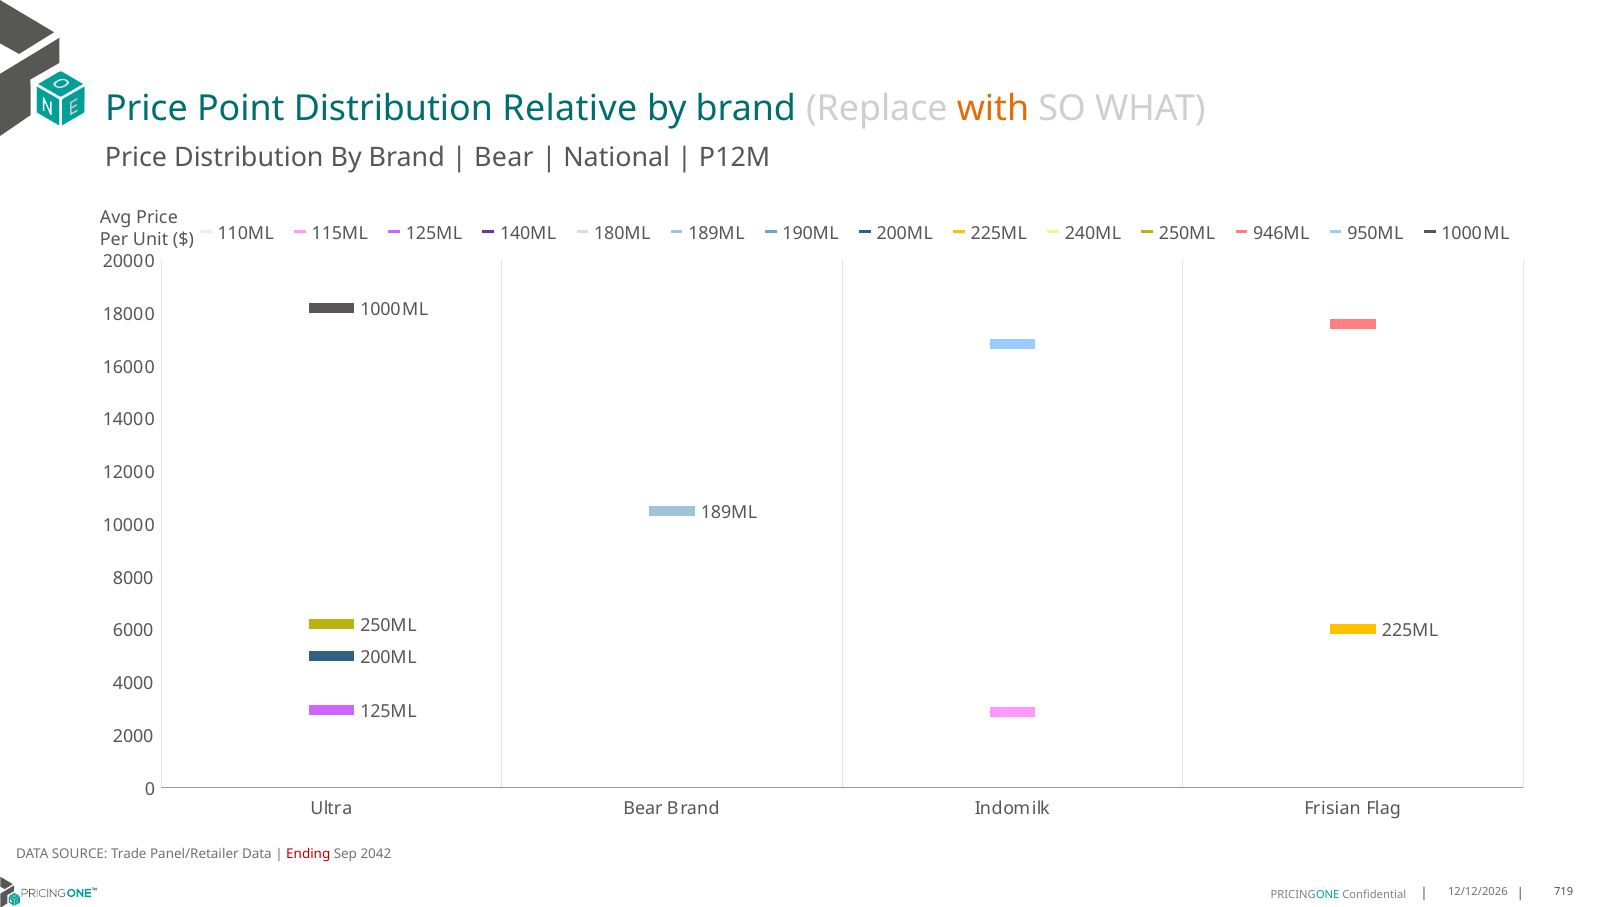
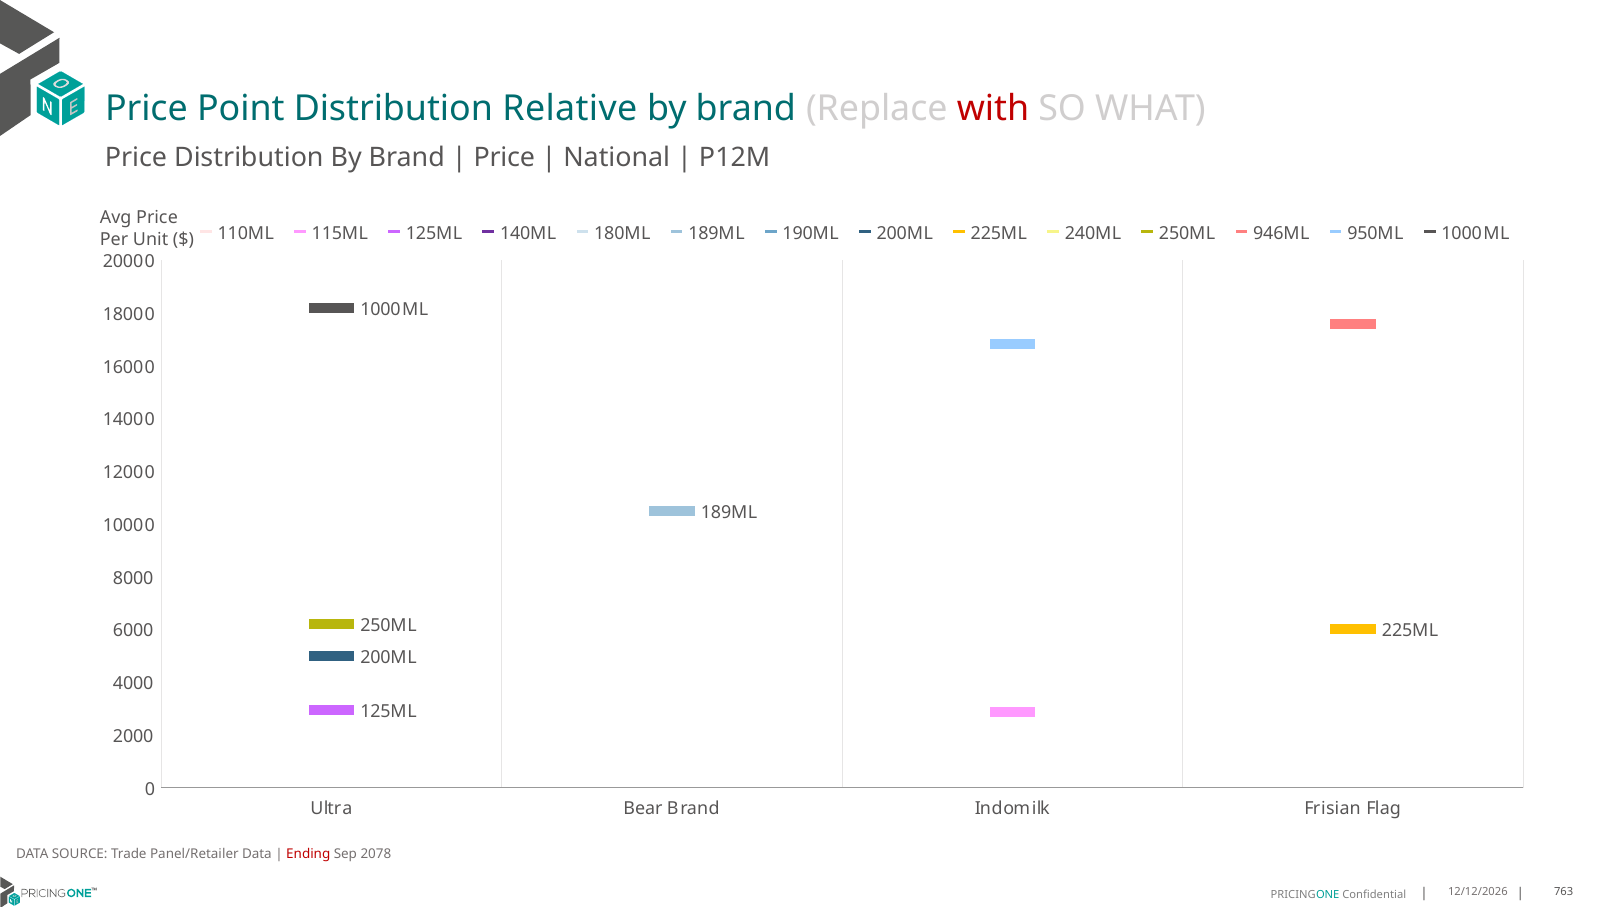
with colour: orange -> red
Bear at (504, 157): Bear -> Price
2042: 2042 -> 2078
719: 719 -> 763
